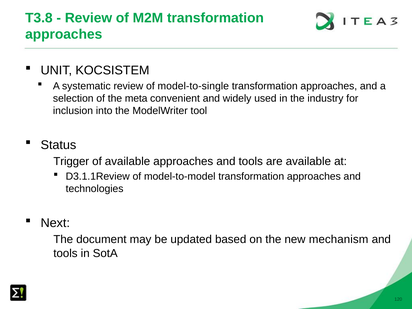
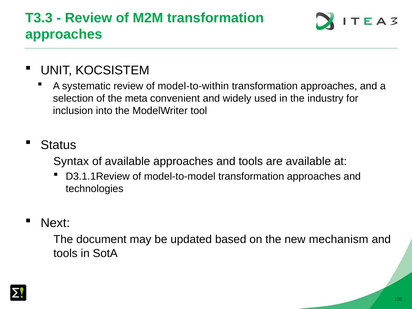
T3.8: T3.8 -> T3.3
model-to-single: model-to-single -> model-to-within
Trigger: Trigger -> Syntax
